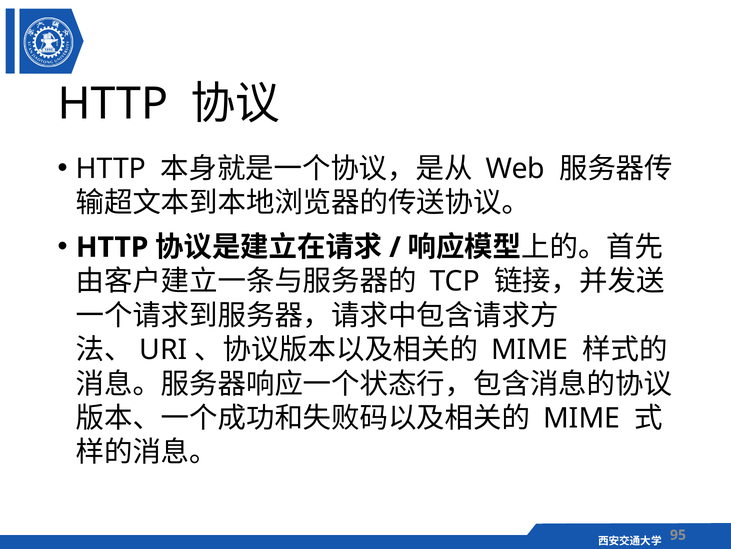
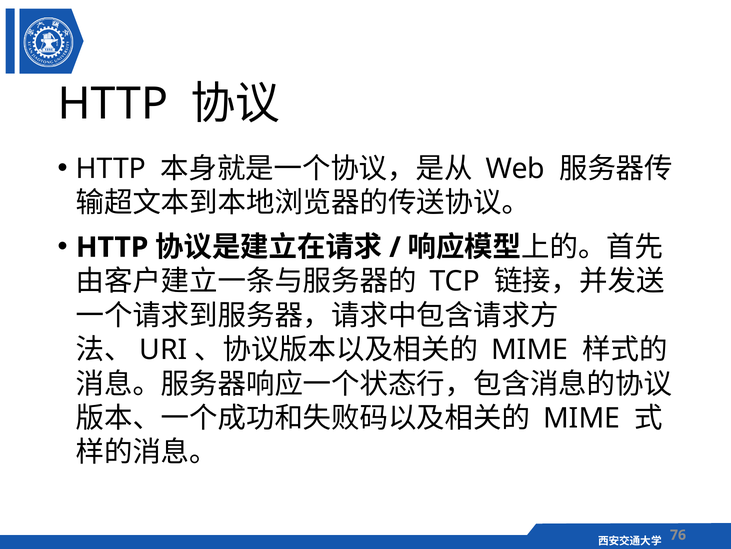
95: 95 -> 76
